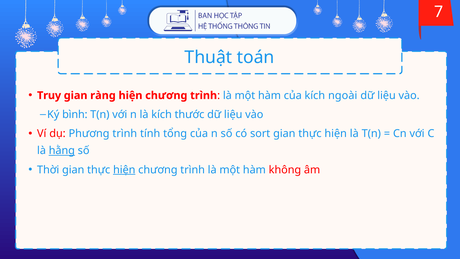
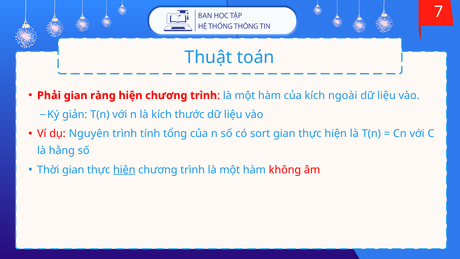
Truy: Truy -> Phải
bình: bình -> giản
Phương: Phương -> Nguyên
hằng underline: present -> none
